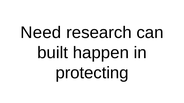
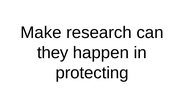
Need: Need -> Make
built: built -> they
